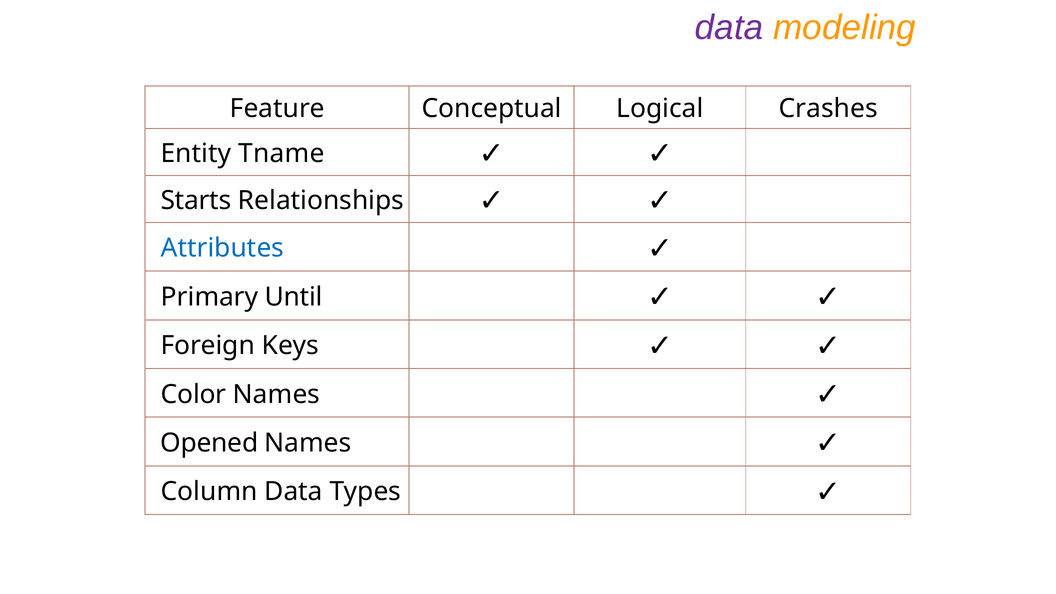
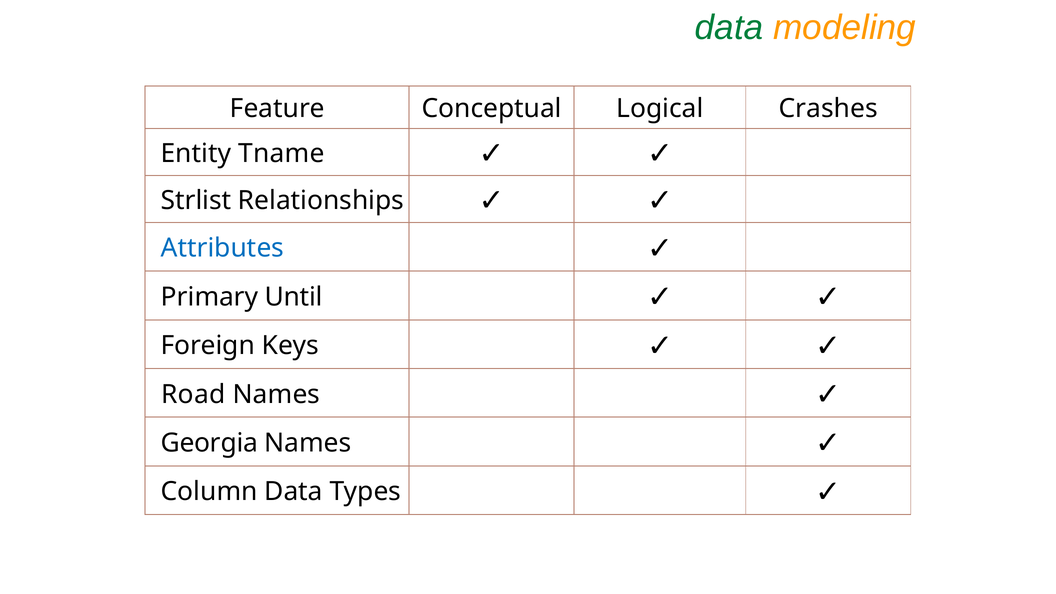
data at (729, 27) colour: purple -> green
Starts: Starts -> Strlist
Color: Color -> Road
Opened: Opened -> Georgia
